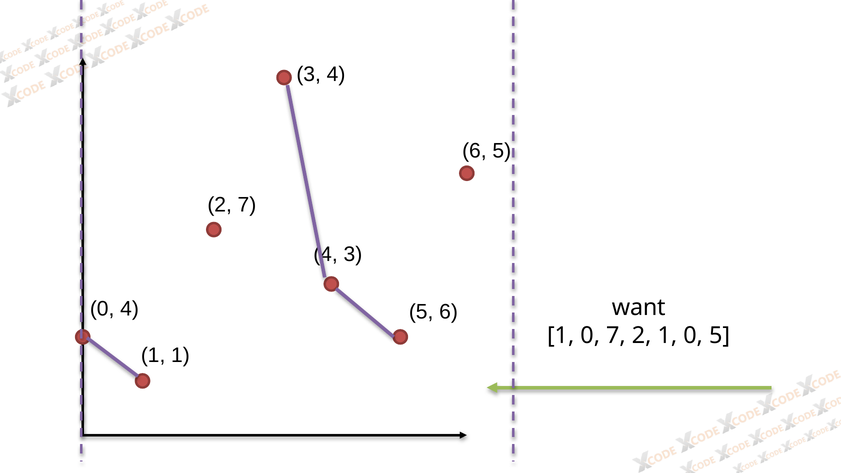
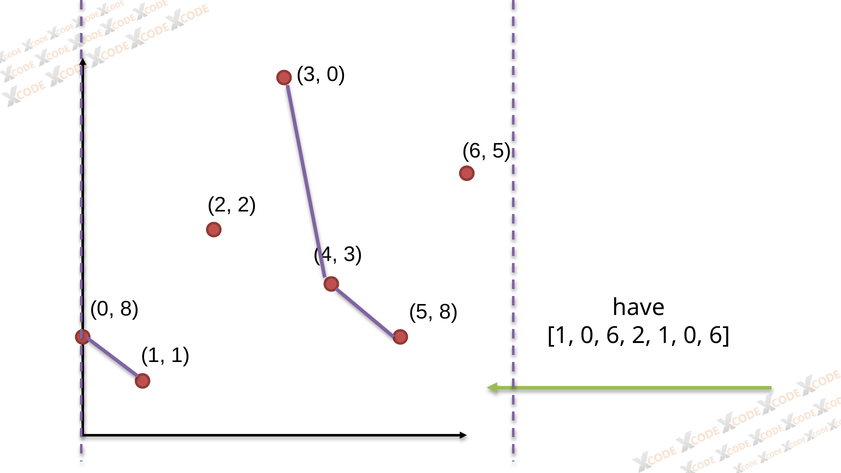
4 at (336, 74): 4 -> 0
2 7: 7 -> 2
0 4: 4 -> 8
want: want -> have
5 6: 6 -> 8
7 at (616, 335): 7 -> 6
2 1 0 5: 5 -> 6
